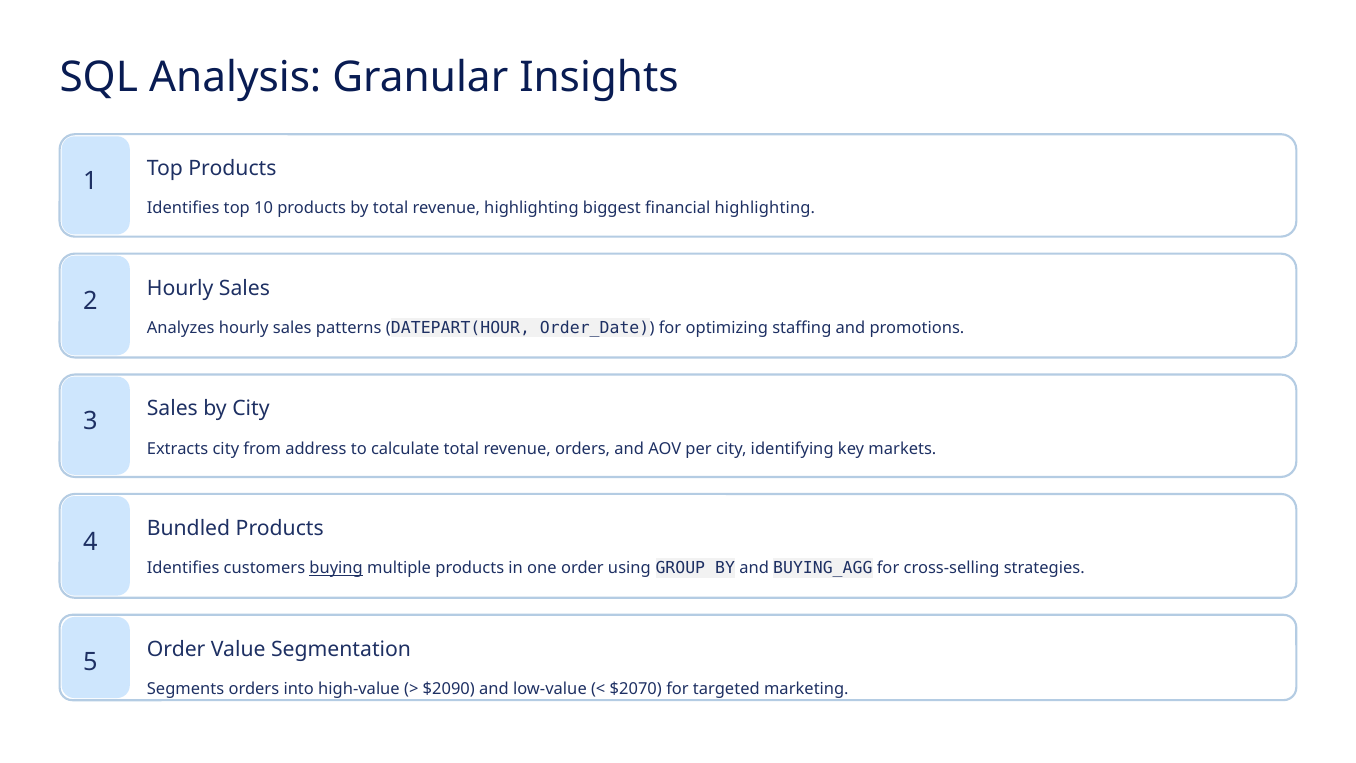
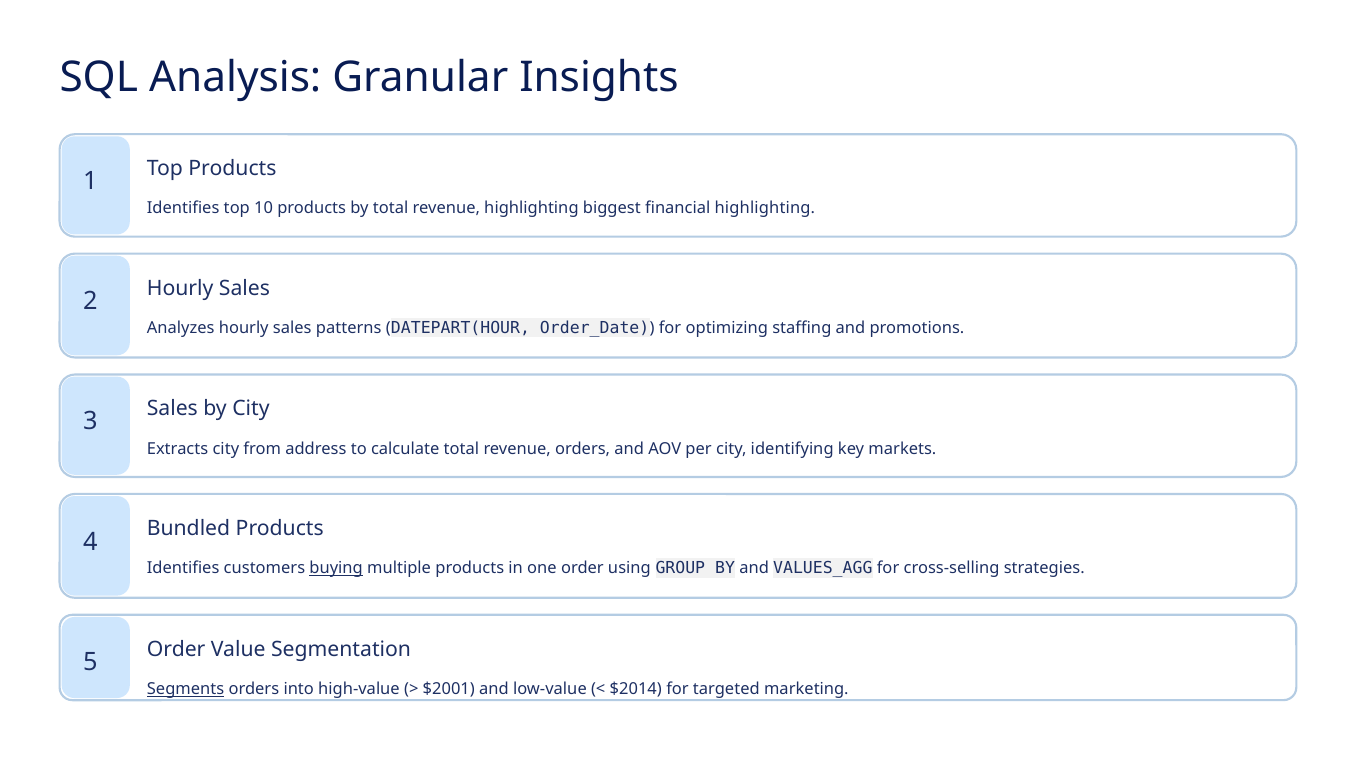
BUYING_AGG: BUYING_AGG -> VALUES_AGG
Segments underline: none -> present
$2090: $2090 -> $2001
$2070: $2070 -> $2014
